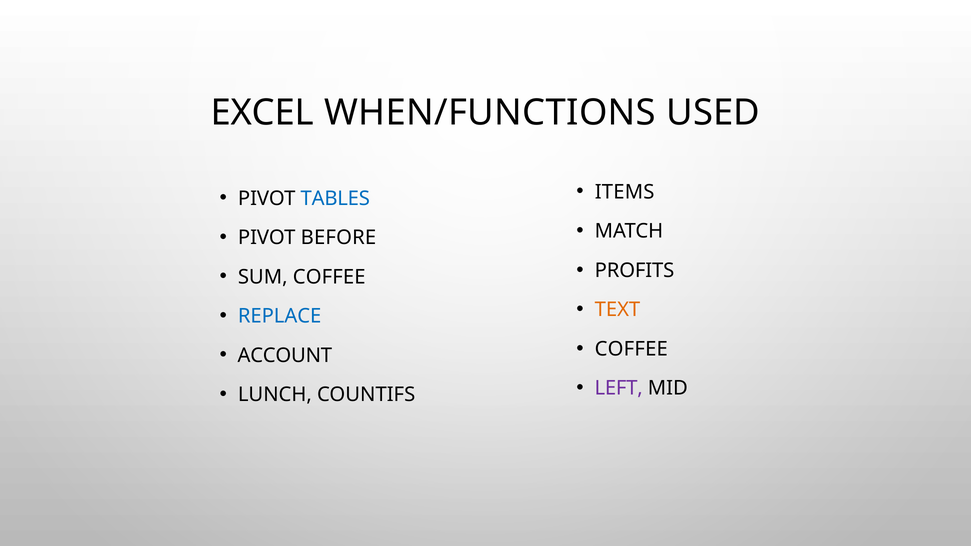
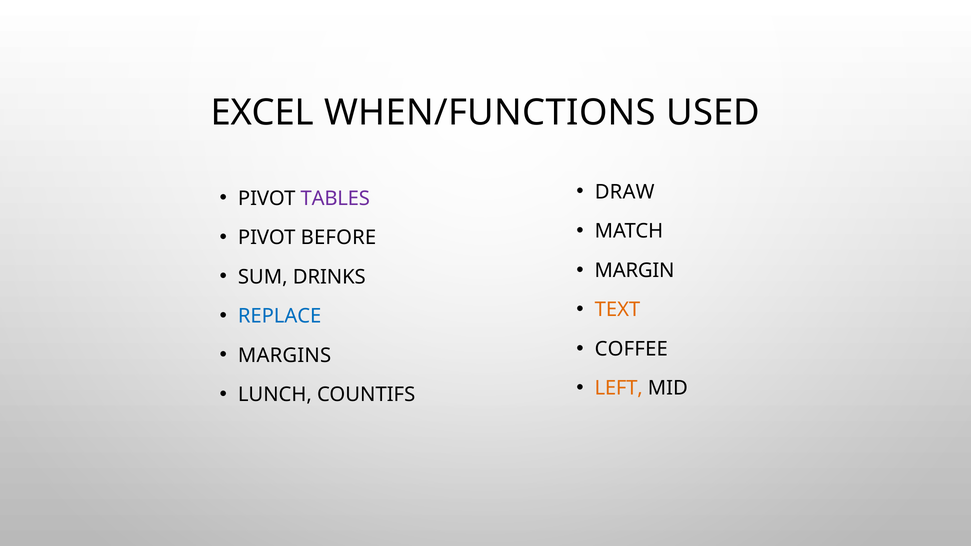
ITEMS: ITEMS -> DRAW
TABLES colour: blue -> purple
PROFITS: PROFITS -> MARGIN
SUM COFFEE: COFFEE -> DRINKS
ACCOUNT: ACCOUNT -> MARGINS
LEFT colour: purple -> orange
